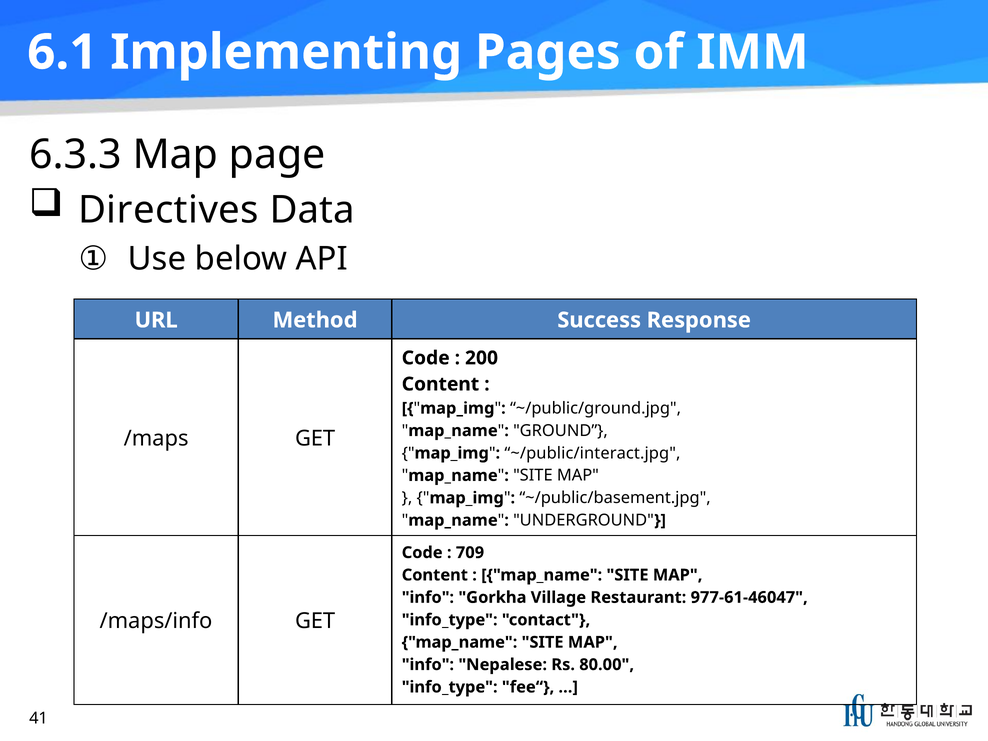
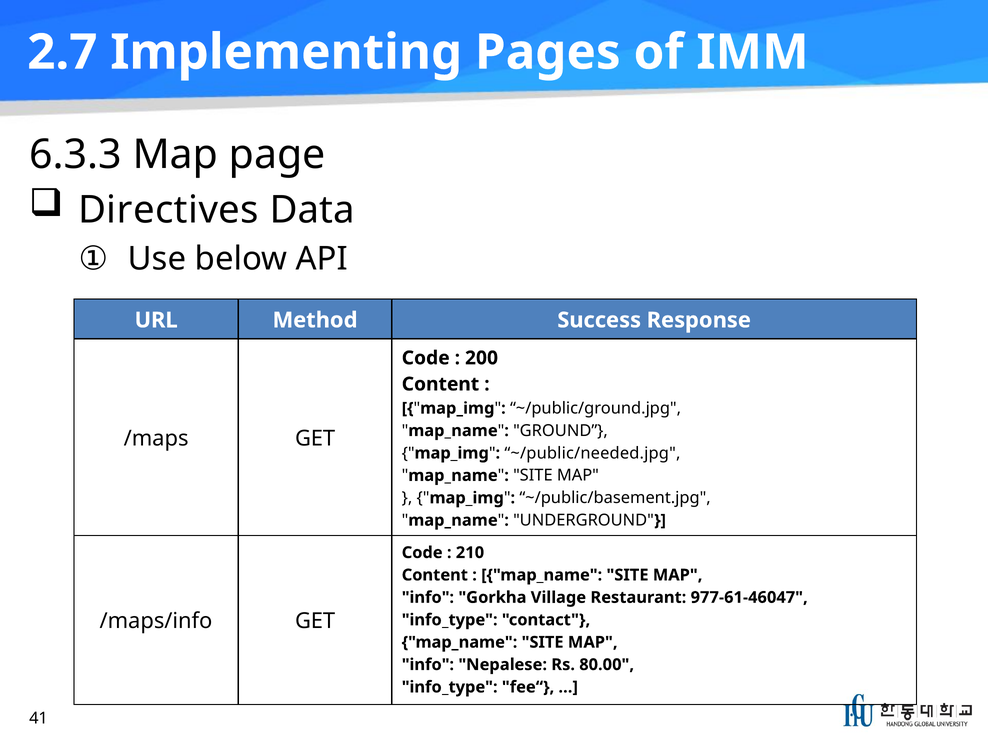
6.1: 6.1 -> 2.7
~/public/interact.jpg: ~/public/interact.jpg -> ~/public/needed.jpg
709: 709 -> 210
